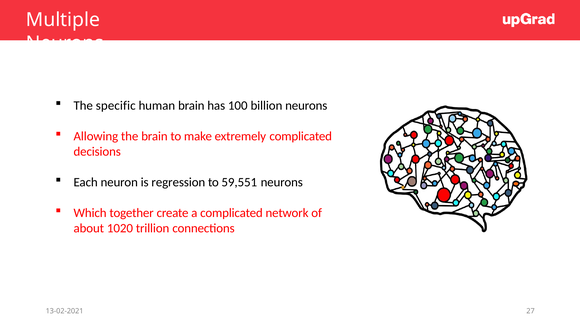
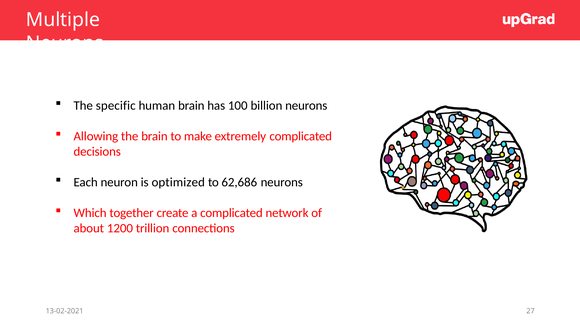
regression: regression -> optimized
59,551: 59,551 -> 62,686
1020: 1020 -> 1200
